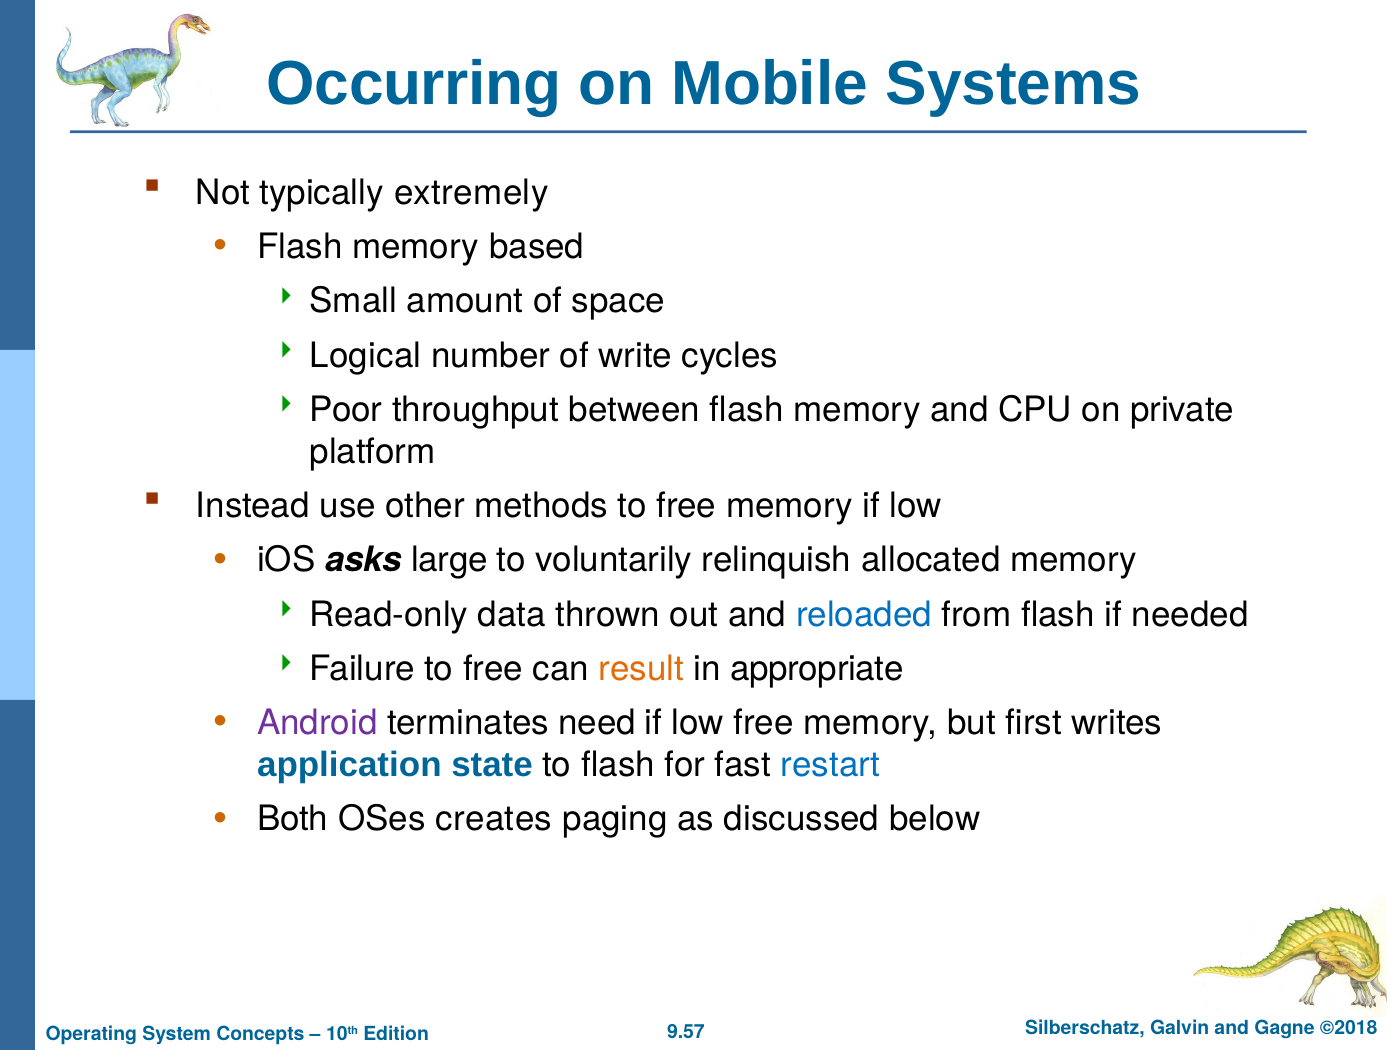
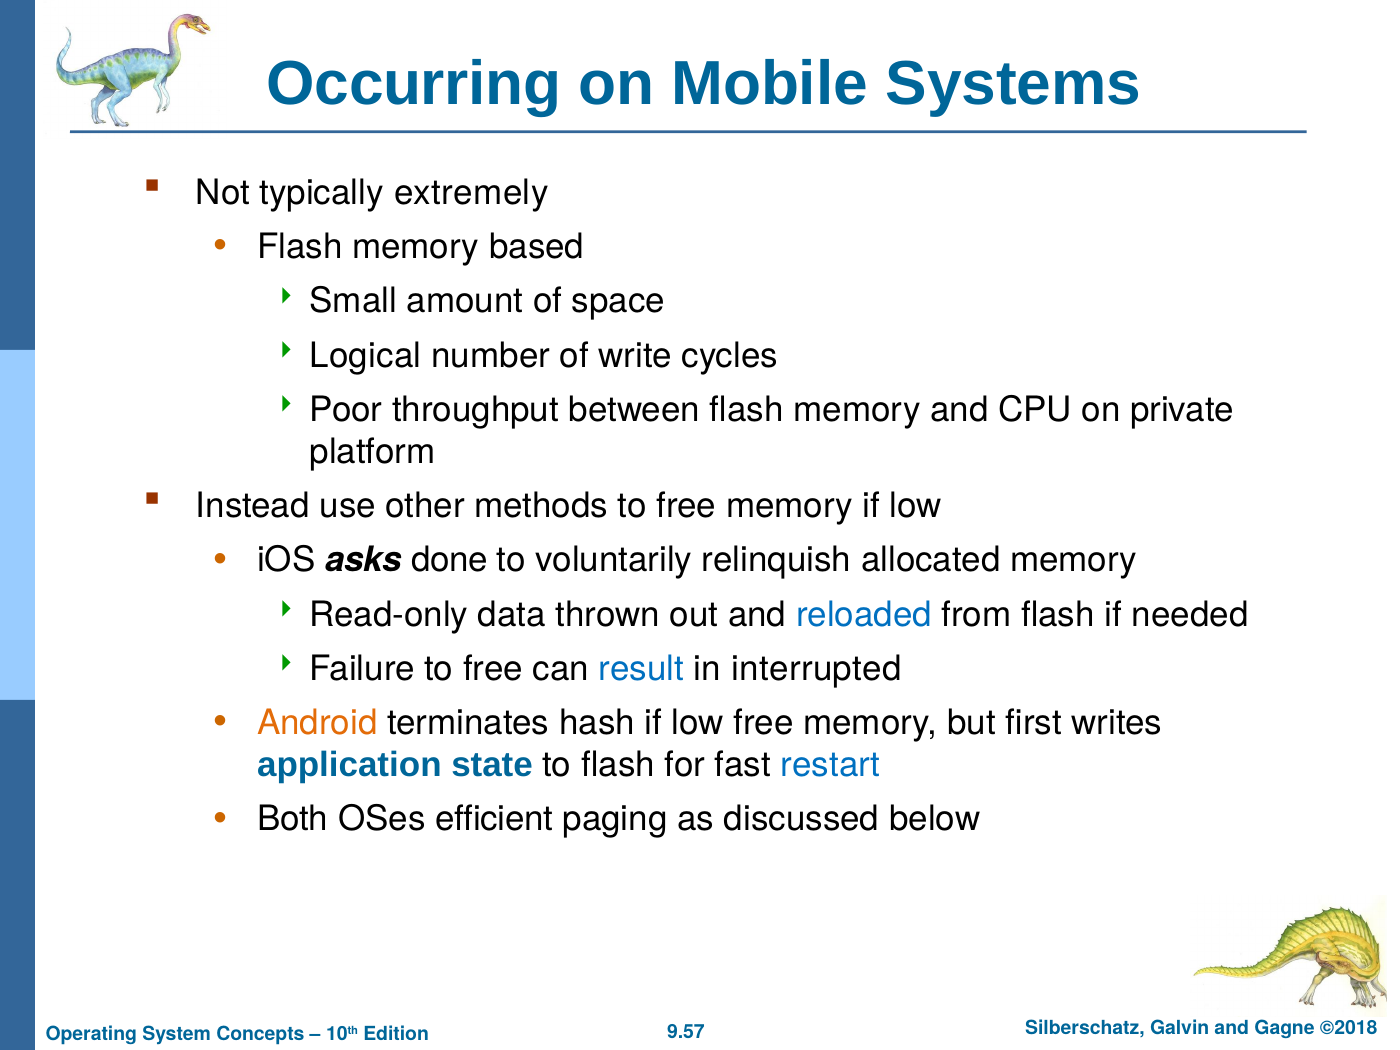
large: large -> done
result colour: orange -> blue
appropriate: appropriate -> interrupted
Android colour: purple -> orange
need: need -> hash
creates: creates -> efficient
